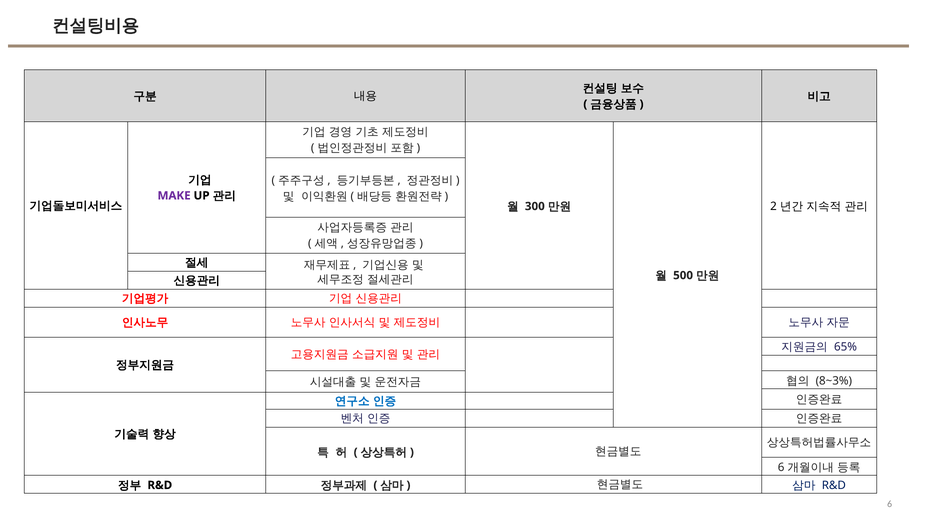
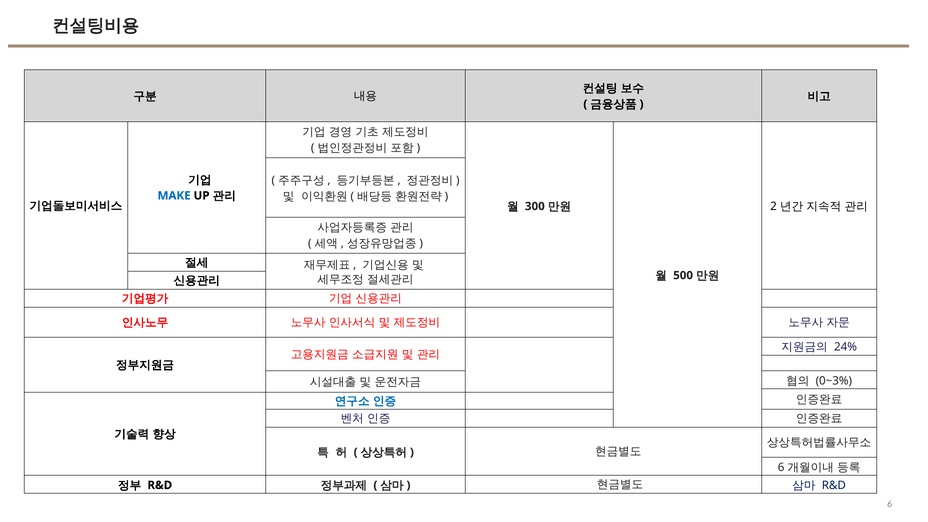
MAKE colour: purple -> blue
65%: 65% -> 24%
8~3%: 8~3% -> 0~3%
